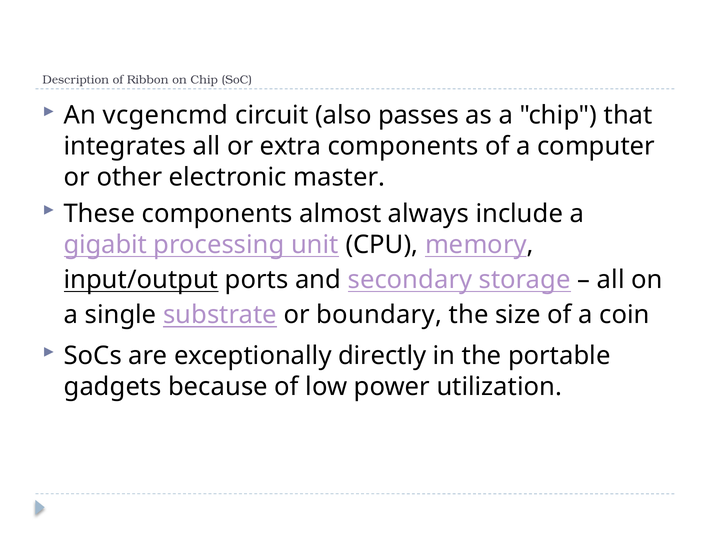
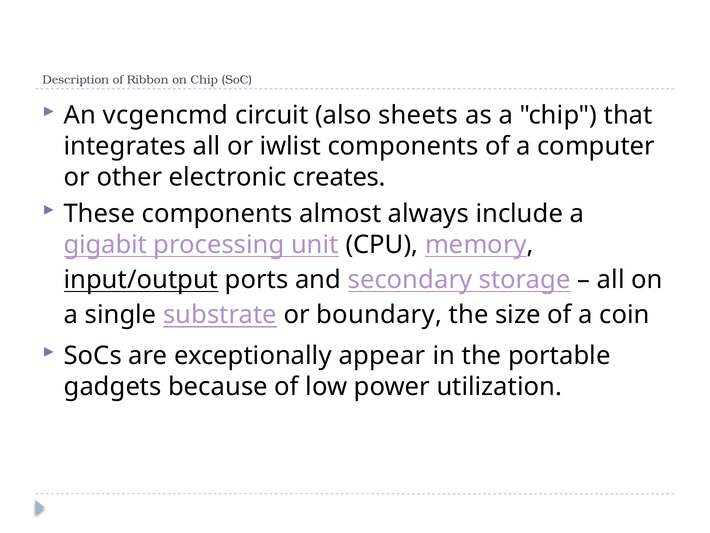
passes: passes -> sheets
extra: extra -> iwlist
master: master -> creates
directly: directly -> appear
